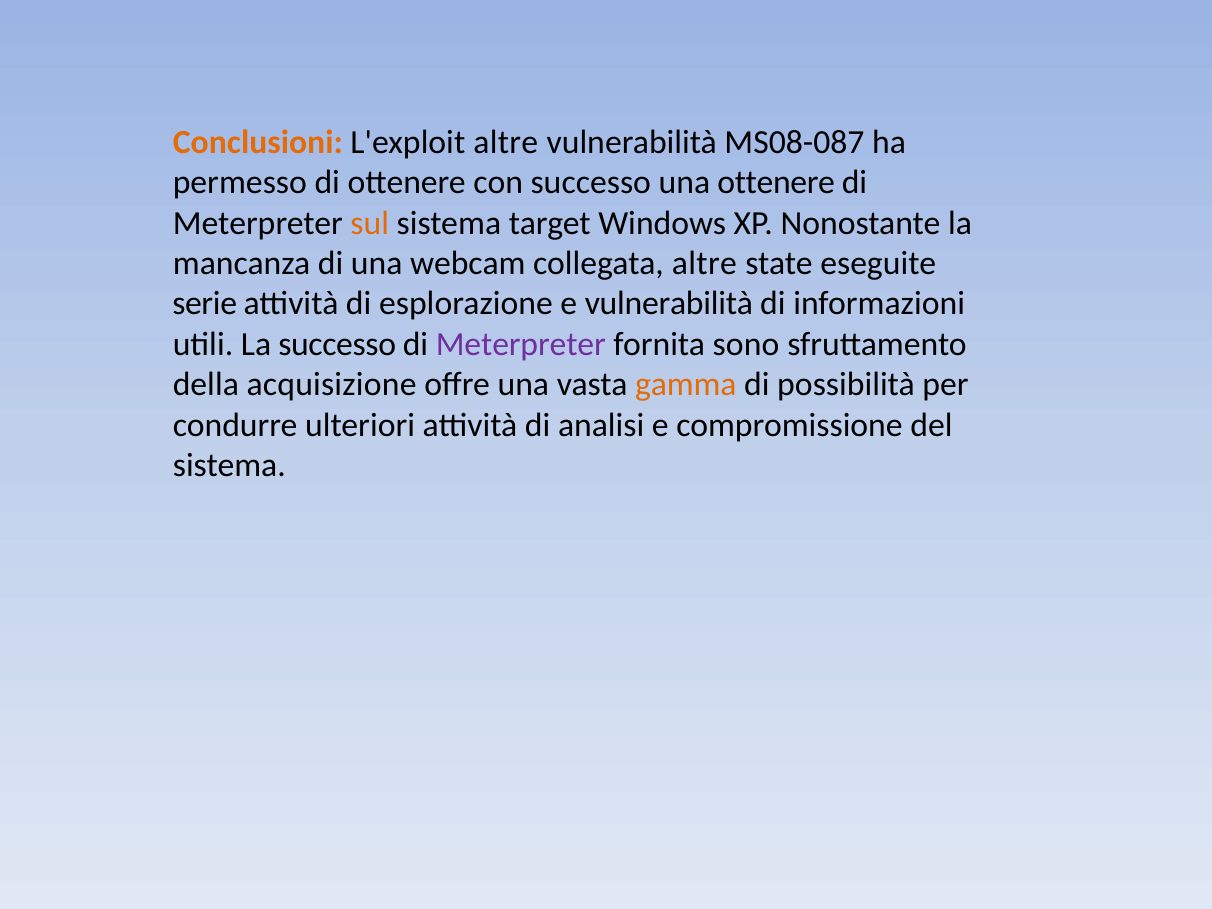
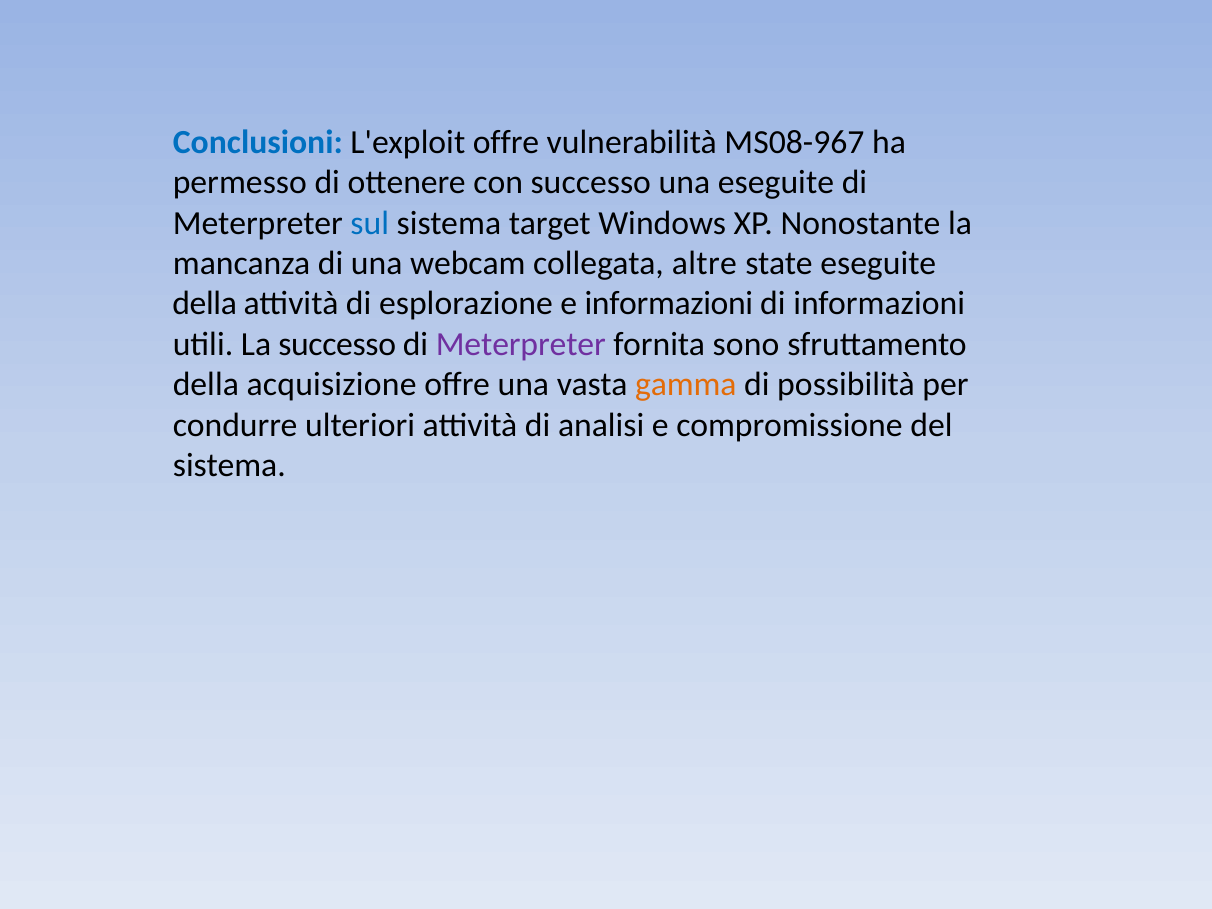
Conclusioni colour: orange -> blue
L'exploit altre: altre -> offre
MS08-087: MS08-087 -> MS08-967
una ottenere: ottenere -> eseguite
sul colour: orange -> blue
serie at (205, 304): serie -> della
e vulnerabilità: vulnerabilità -> informazioni
